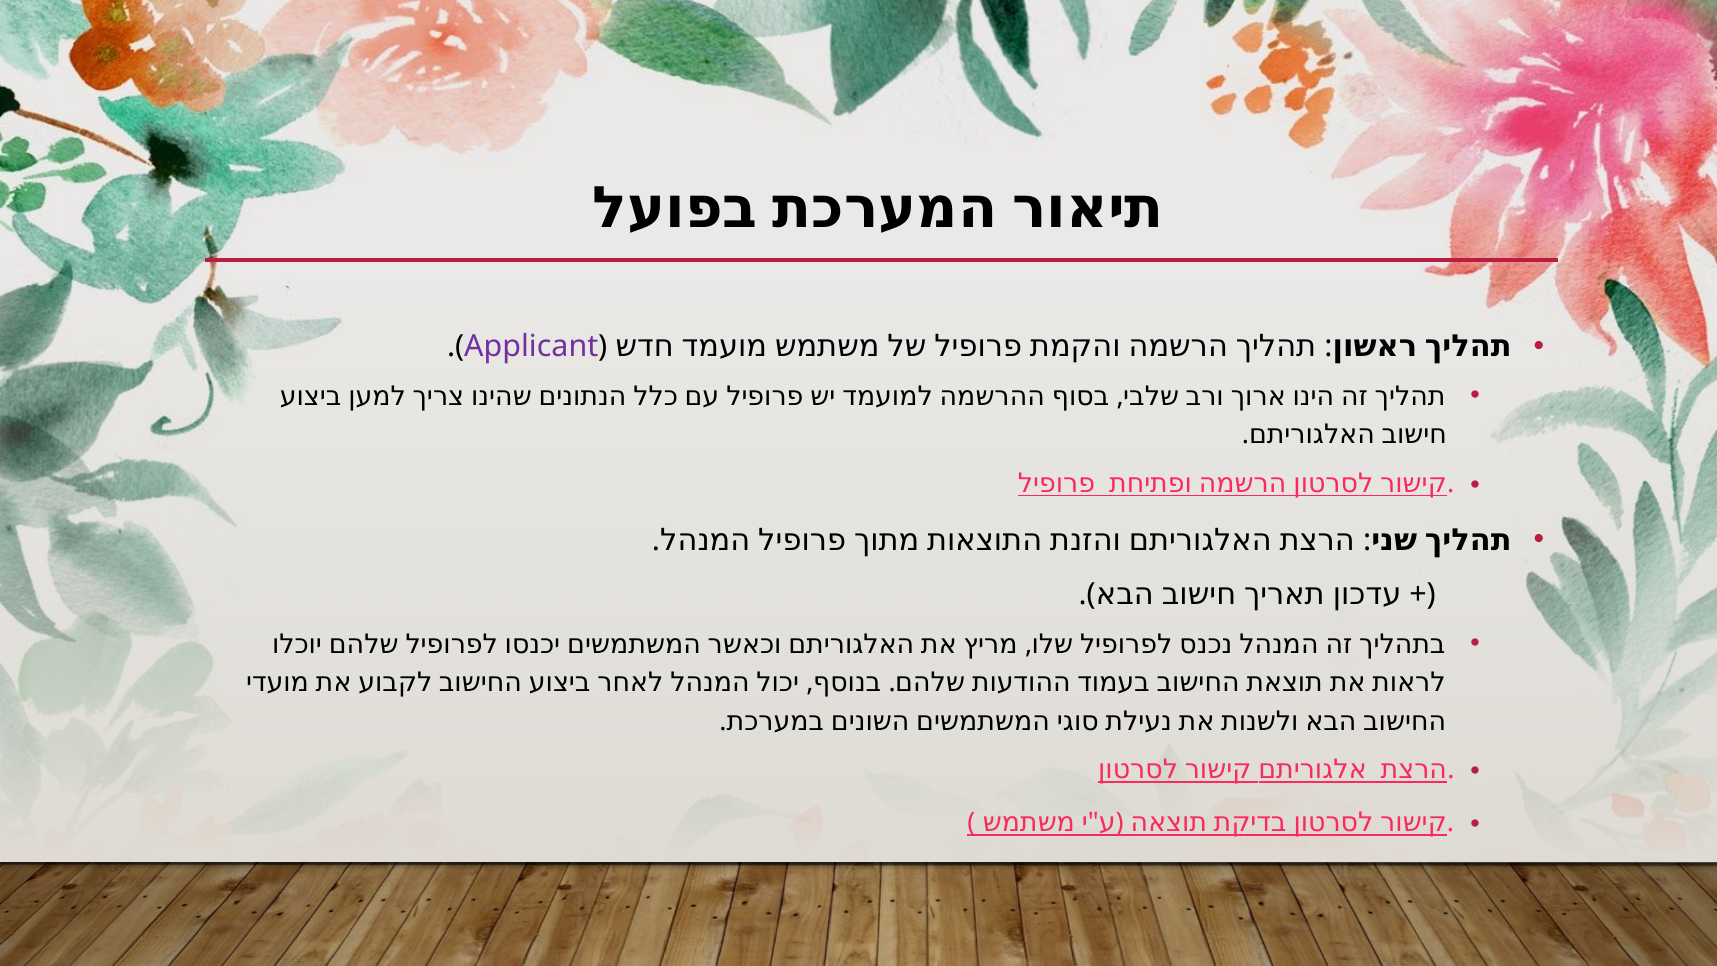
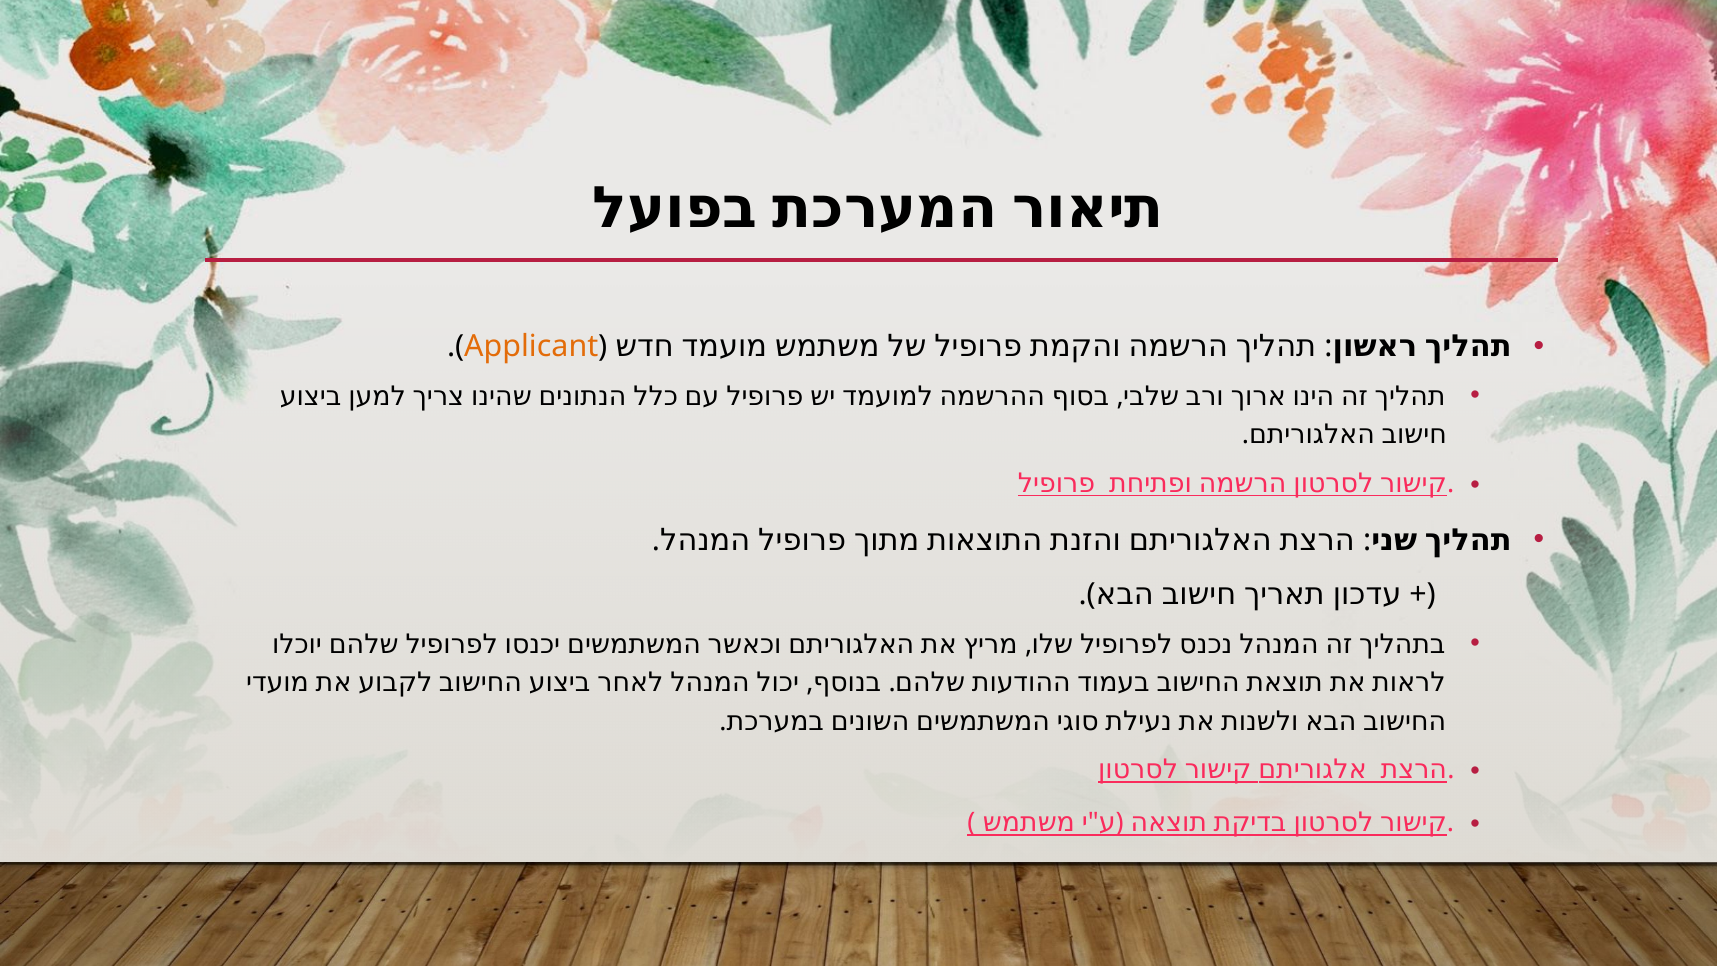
Applicant colour: purple -> orange
